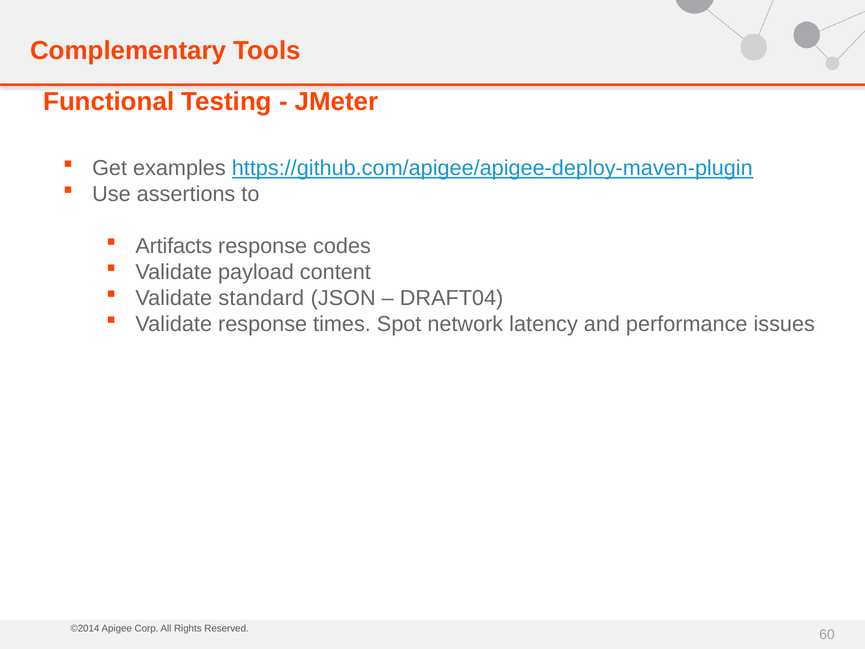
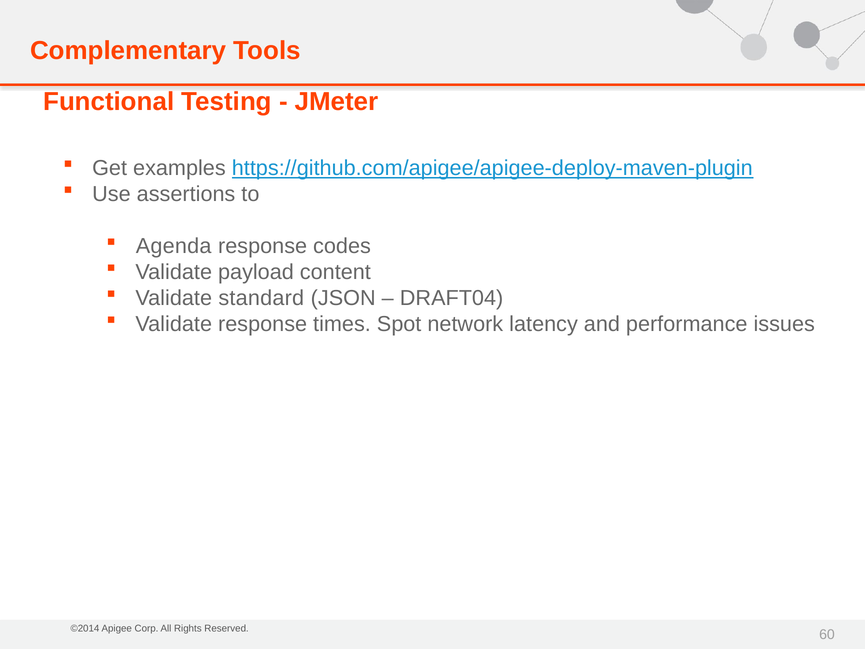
Artifacts: Artifacts -> Agenda
